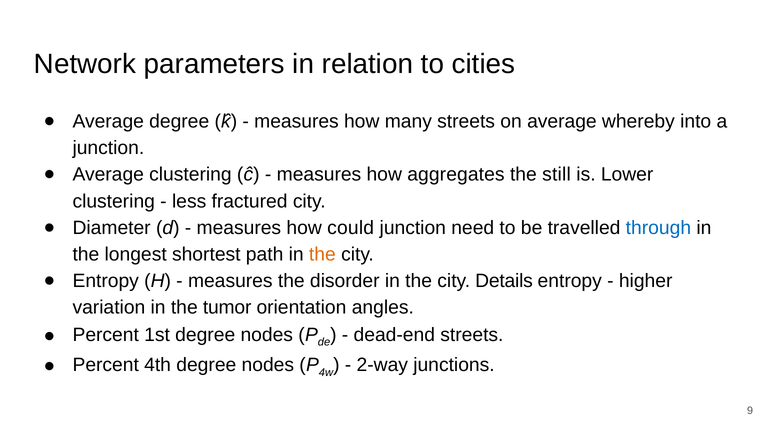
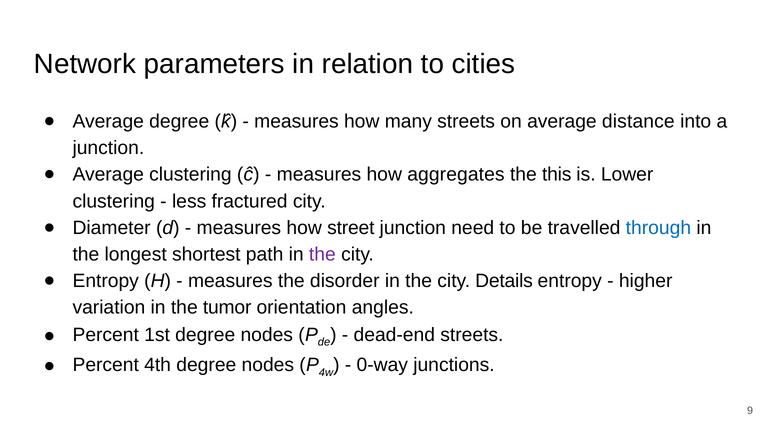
whereby: whereby -> distance
still: still -> this
could: could -> street
the at (322, 254) colour: orange -> purple
2-way: 2-way -> 0-way
